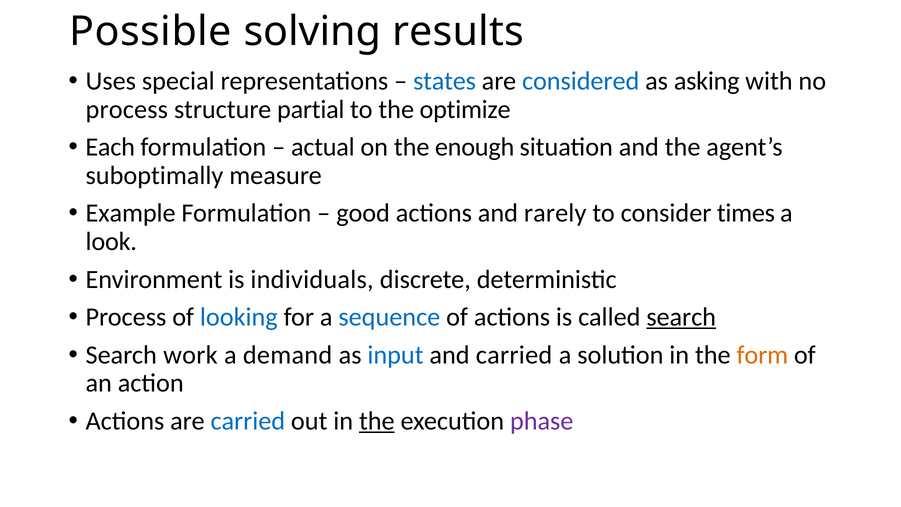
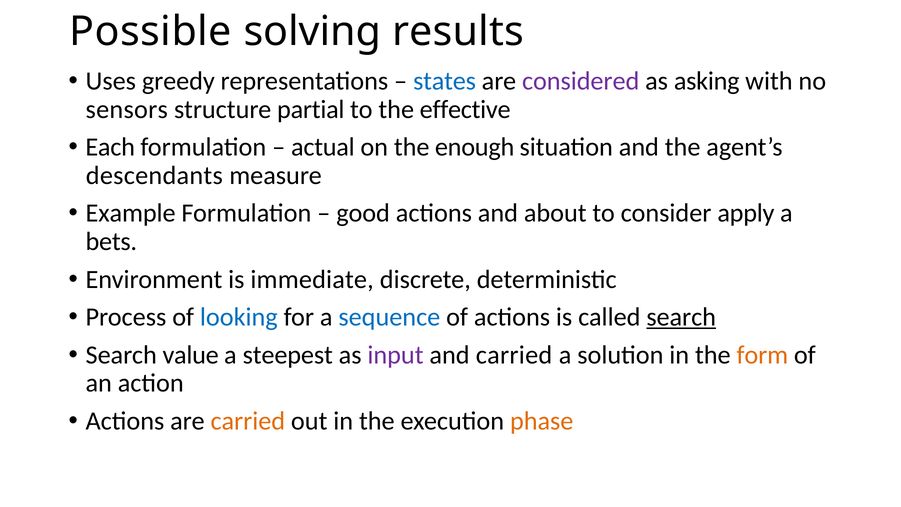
special: special -> greedy
considered colour: blue -> purple
process at (127, 109): process -> sensors
optimize: optimize -> effective
suboptimally: suboptimally -> descendants
rarely: rarely -> about
times: times -> apply
look: look -> bets
individuals: individuals -> immediate
work: work -> value
demand: demand -> steepest
input colour: blue -> purple
carried at (248, 421) colour: blue -> orange
the at (377, 421) underline: present -> none
phase colour: purple -> orange
